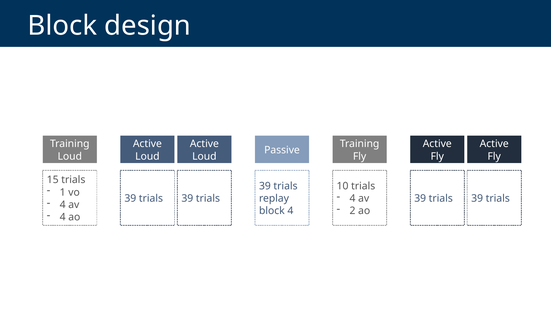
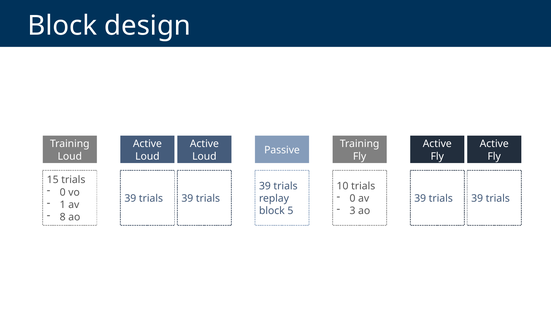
1 at (63, 192): 1 -> 0
4 at (353, 198): 4 -> 0
4 at (63, 205): 4 -> 1
2: 2 -> 3
block 4: 4 -> 5
4 at (63, 217): 4 -> 8
